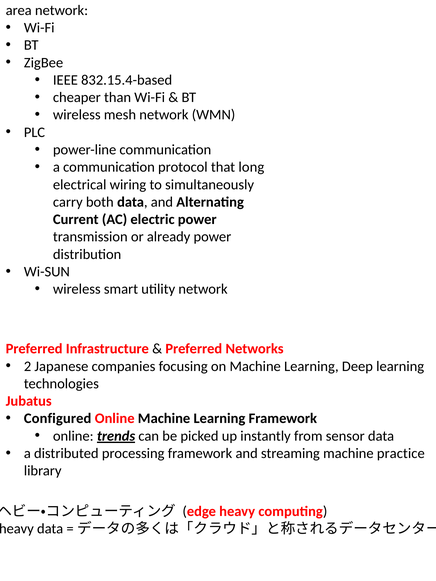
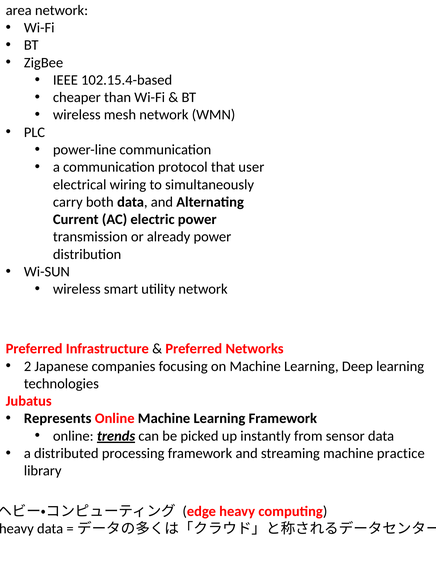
832.15.4-based: 832.15.4-based -> 102.15.4-based
long: long -> user
Configured: Configured -> Represents
